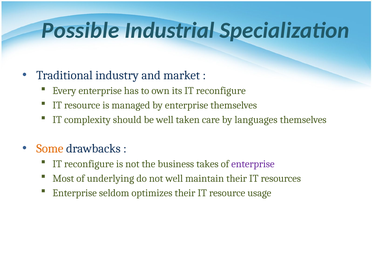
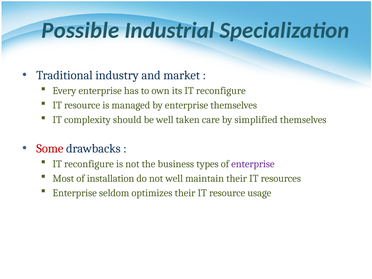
languages: languages -> simplified
Some colour: orange -> red
takes: takes -> types
underlying: underlying -> installation
